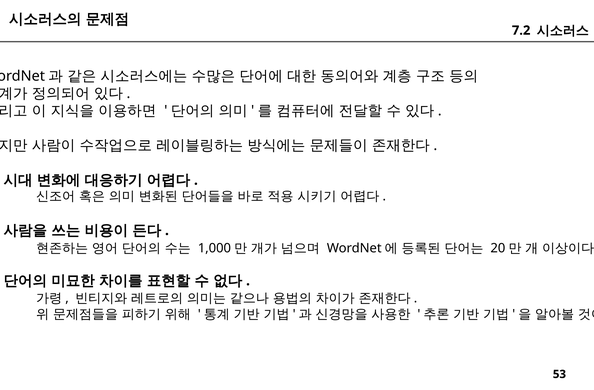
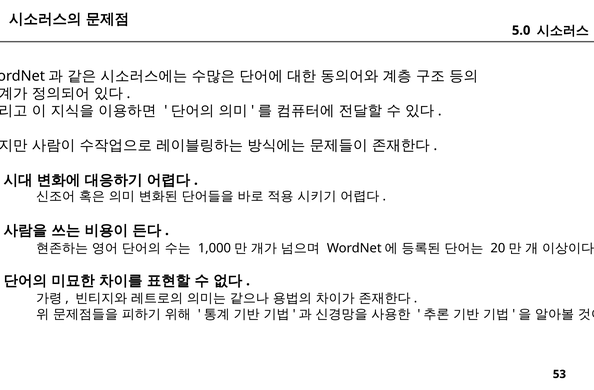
7.2: 7.2 -> 5.0
